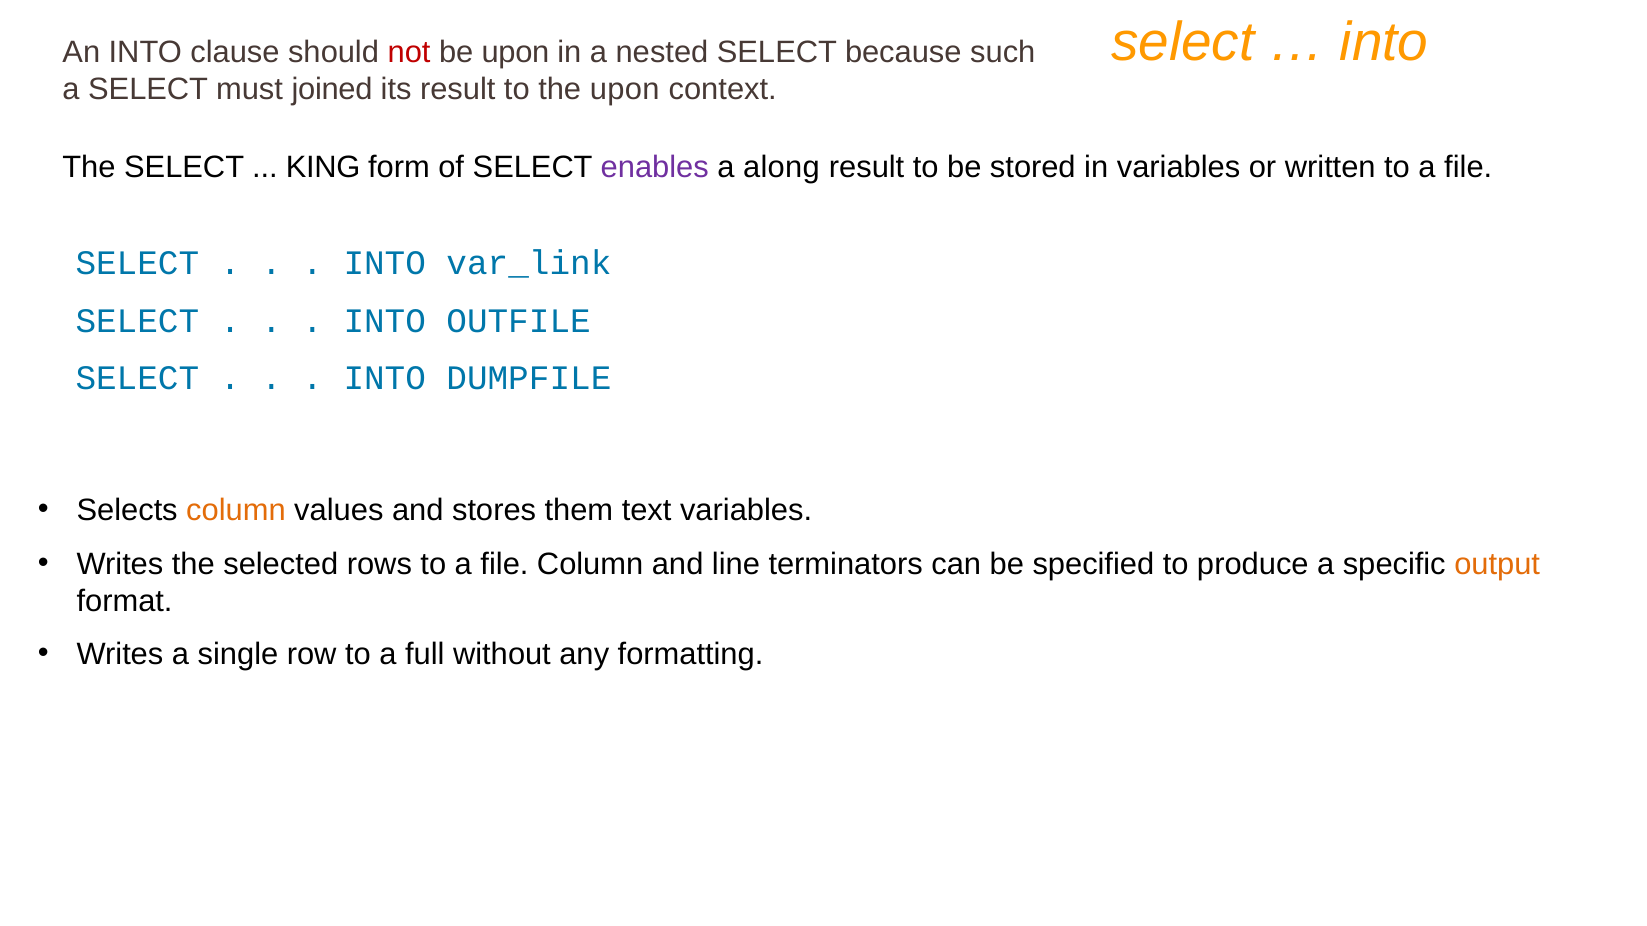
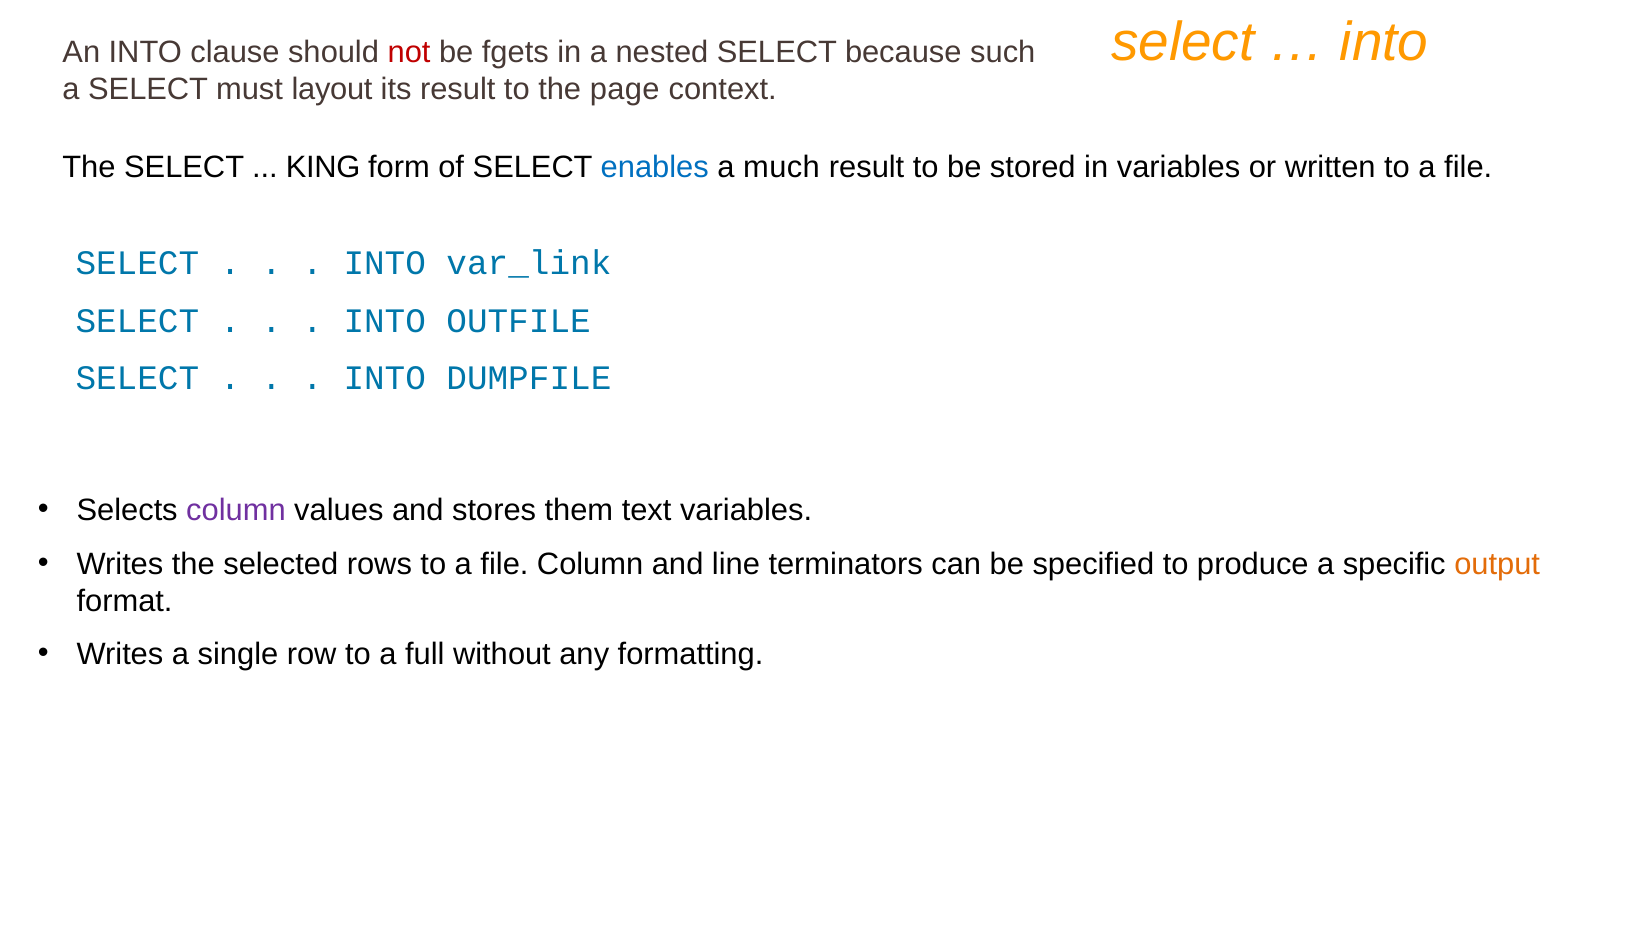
be upon: upon -> fgets
joined: joined -> layout
the upon: upon -> page
enables colour: purple -> blue
along: along -> much
column at (236, 511) colour: orange -> purple
